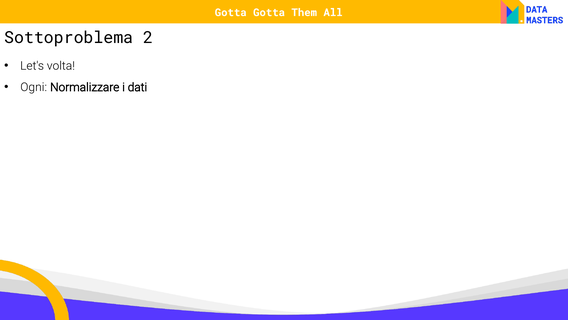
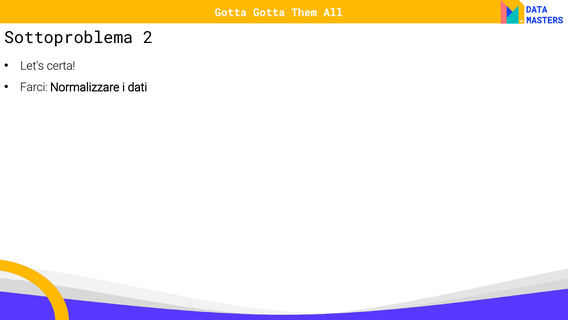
volta: volta -> certa
Ogni: Ogni -> Farci
